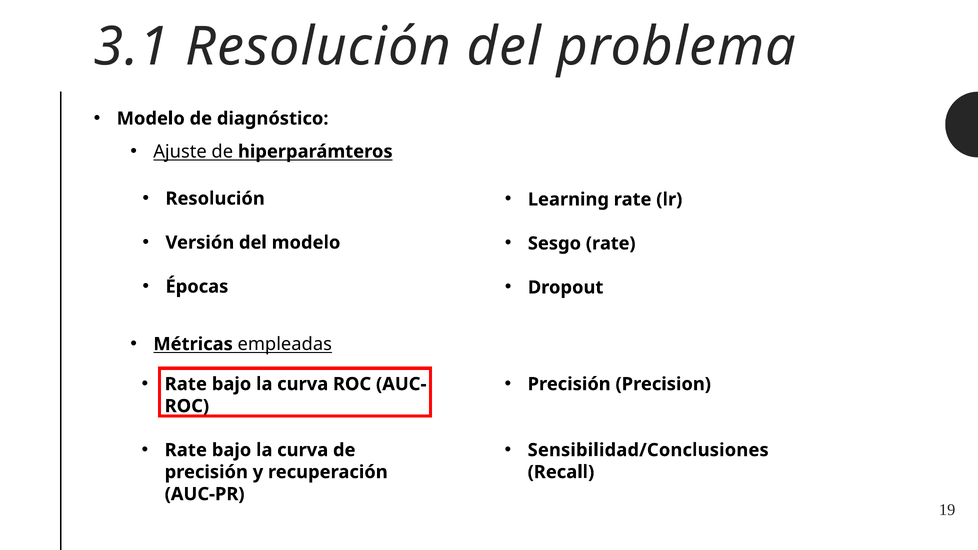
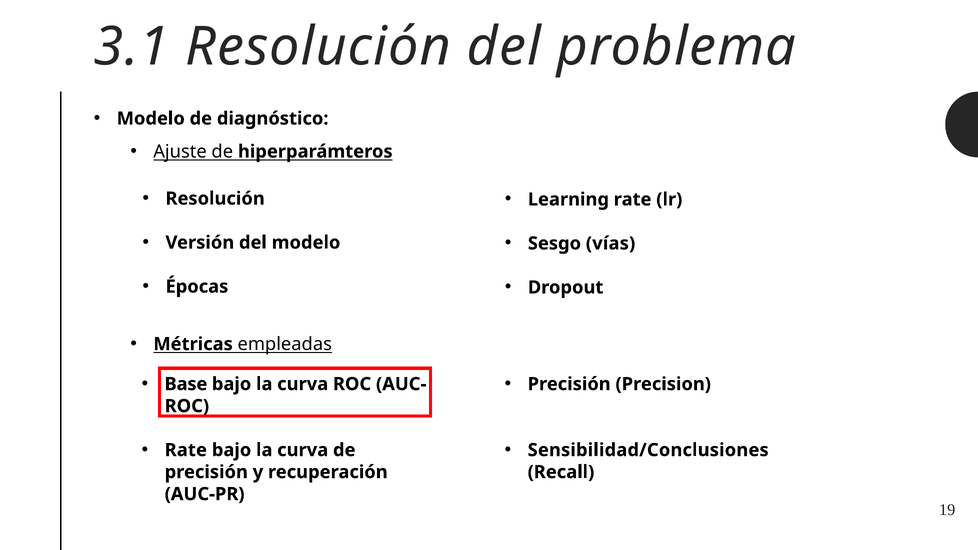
Sesgo rate: rate -> vías
Rate at (186, 384): Rate -> Base
